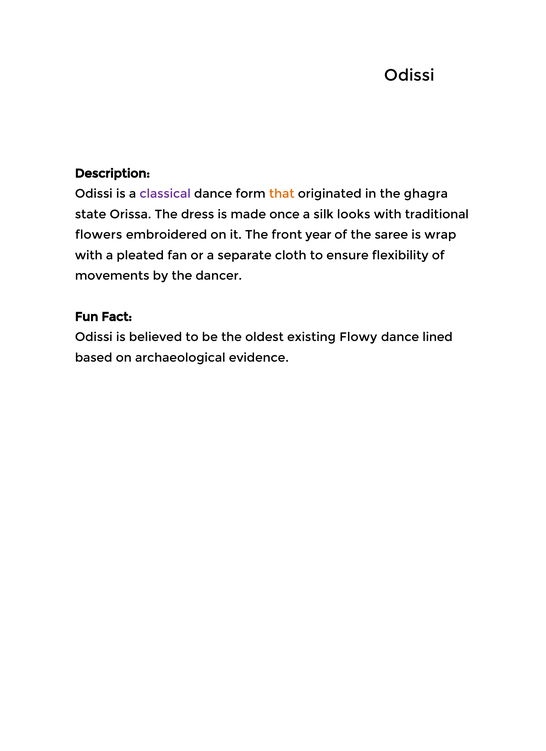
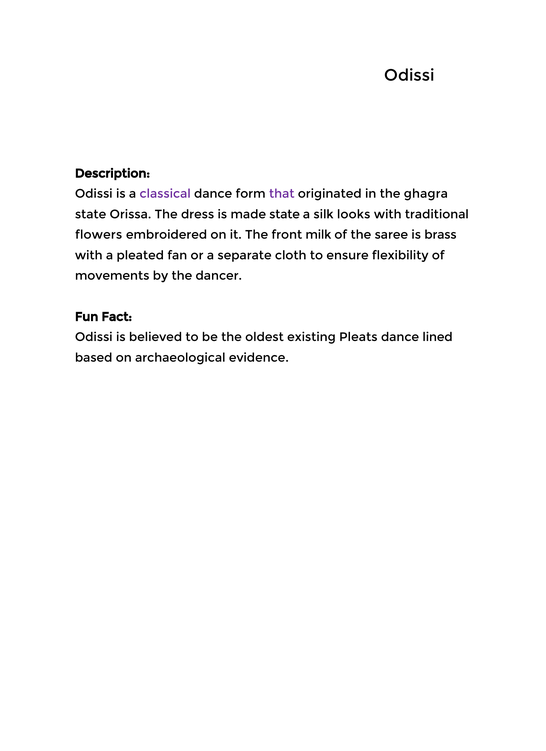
that colour: orange -> purple
made once: once -> state
year: year -> milk
wrap: wrap -> brass
Flowy: Flowy -> Pleats
